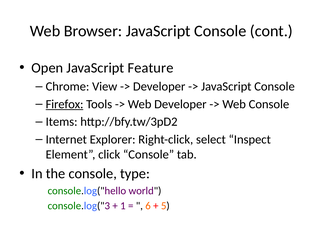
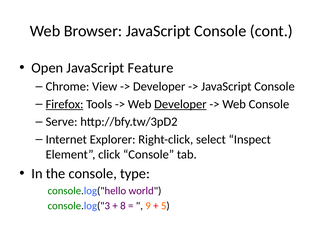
Developer at (180, 104) underline: none -> present
Items: Items -> Serve
1: 1 -> 8
6: 6 -> 9
